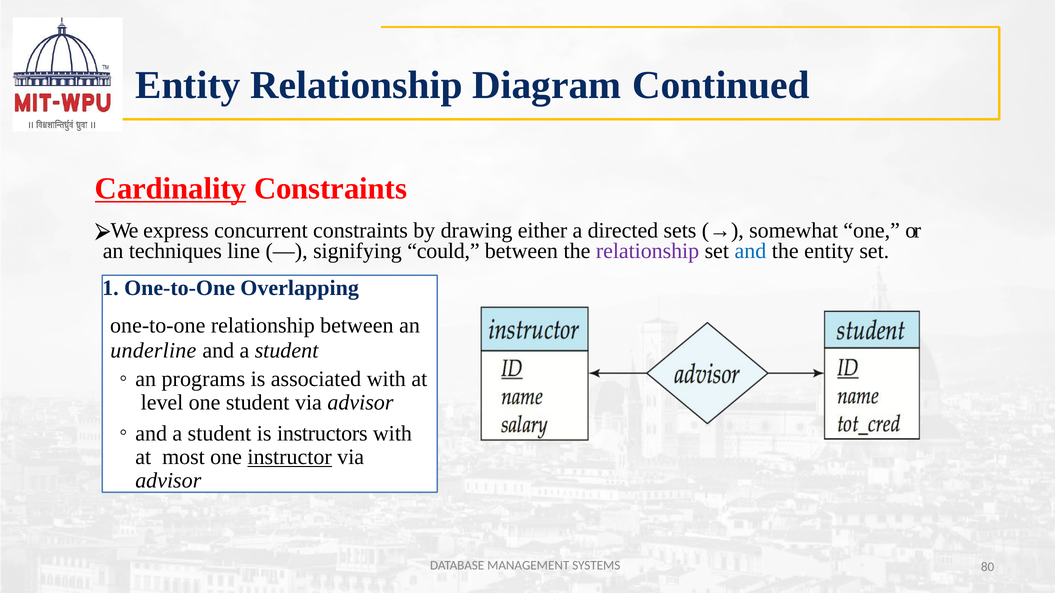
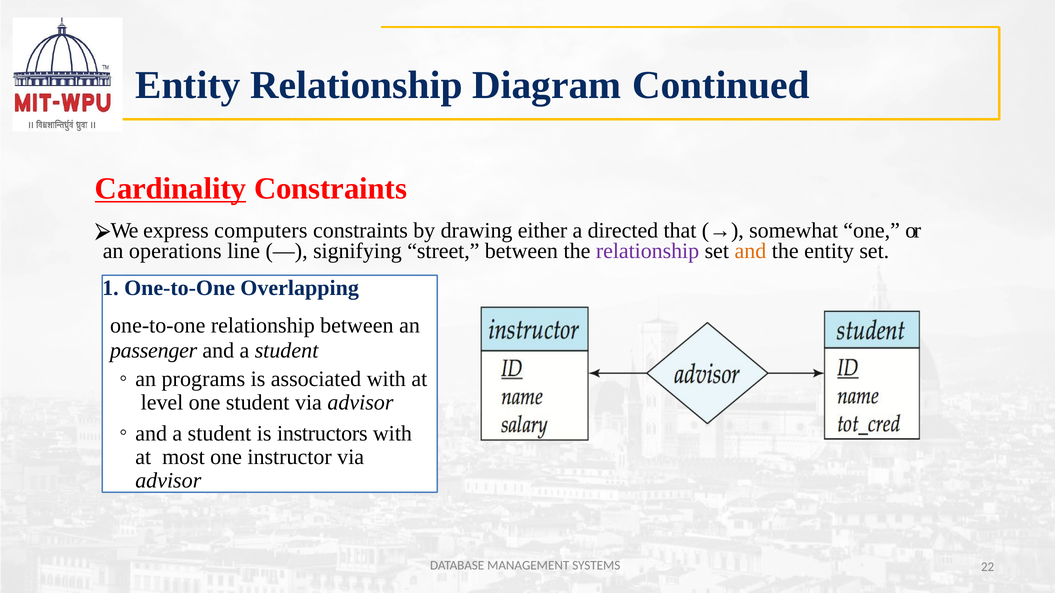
concurrent: concurrent -> computers
sets: sets -> that
techniques: techniques -> operations
could: could -> street
and at (750, 251) colour: blue -> orange
underline: underline -> passenger
instructor underline: present -> none
80: 80 -> 22
